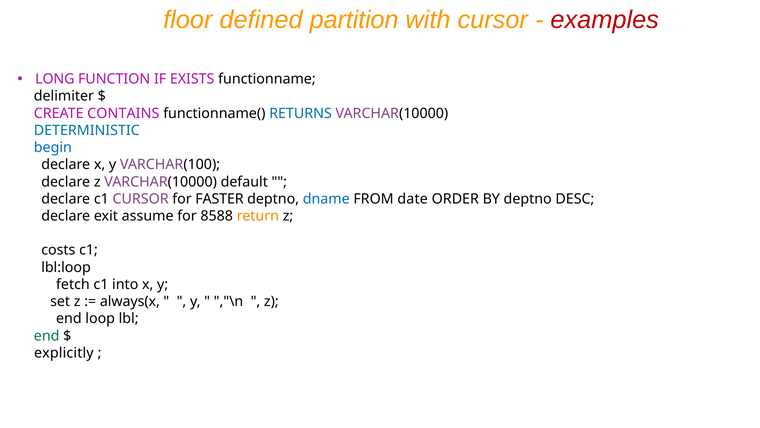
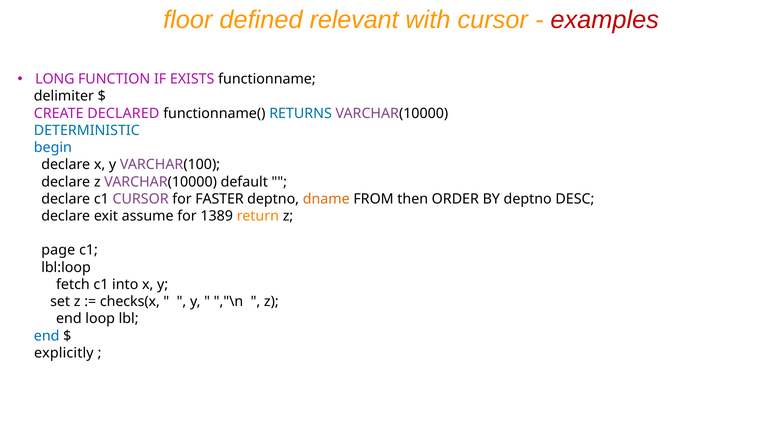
partition: partition -> relevant
CONTAINS: CONTAINS -> DECLARED
dname colour: blue -> orange
date: date -> then
8588: 8588 -> 1389
costs: costs -> page
always(x: always(x -> checks(x
end at (47, 335) colour: green -> blue
